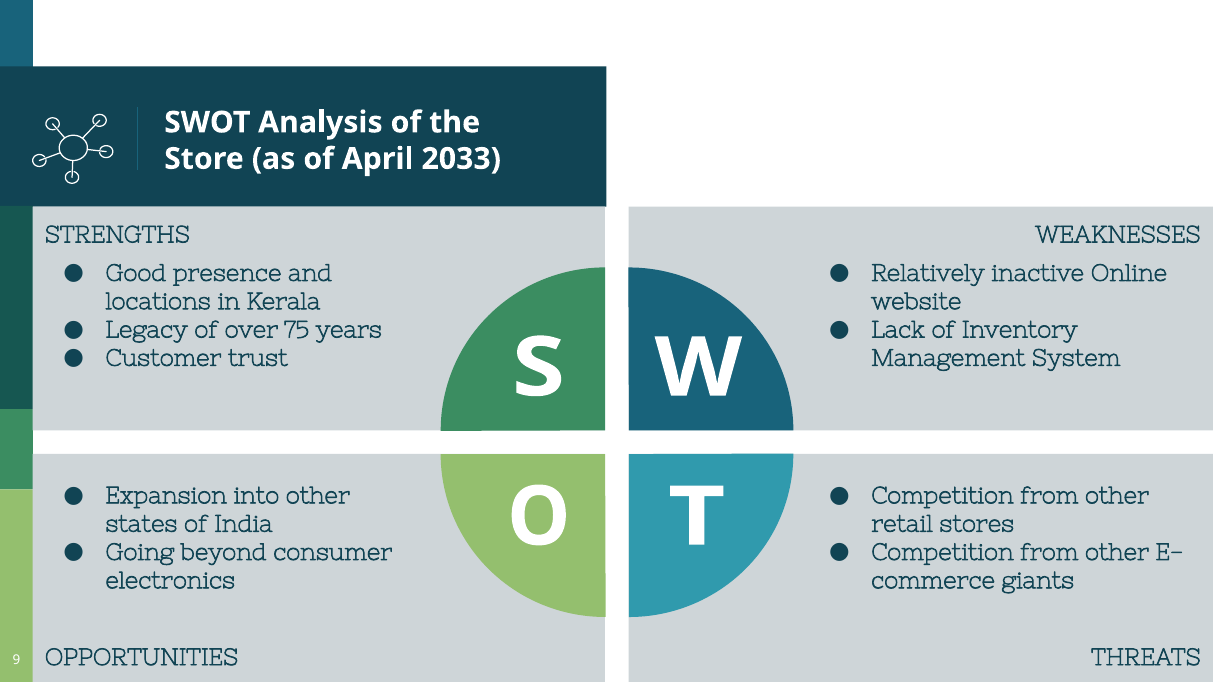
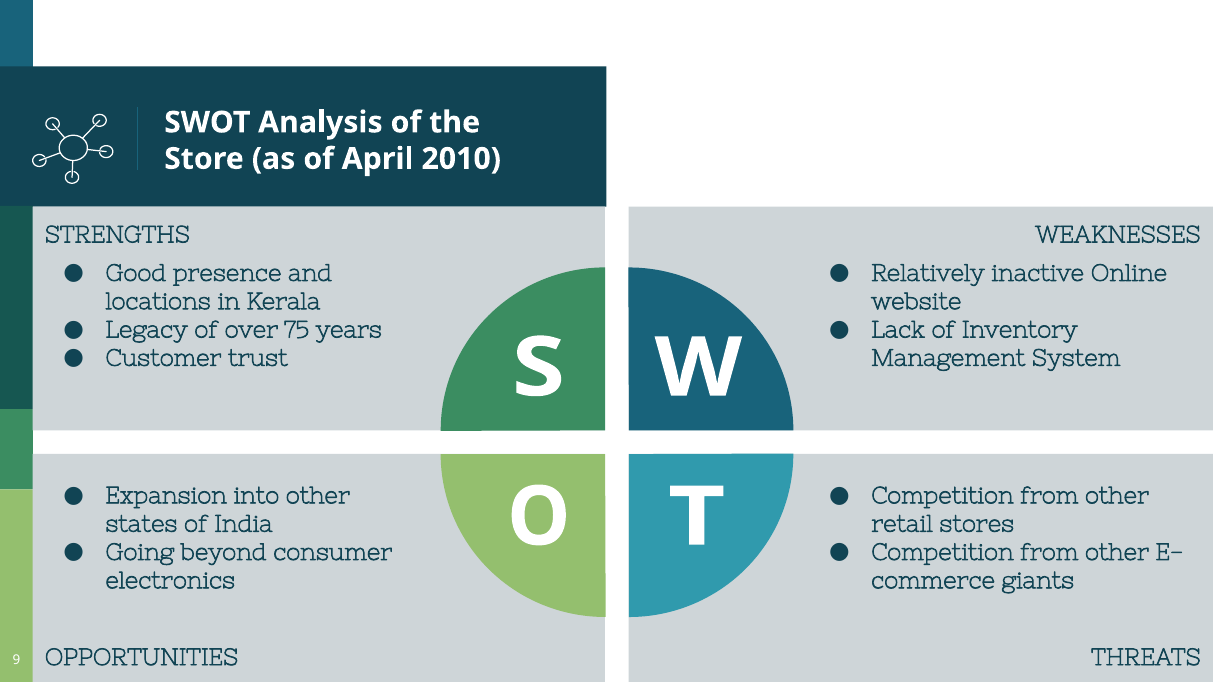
2033: 2033 -> 2010
